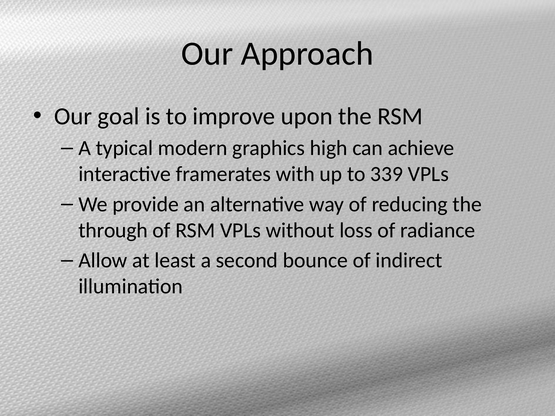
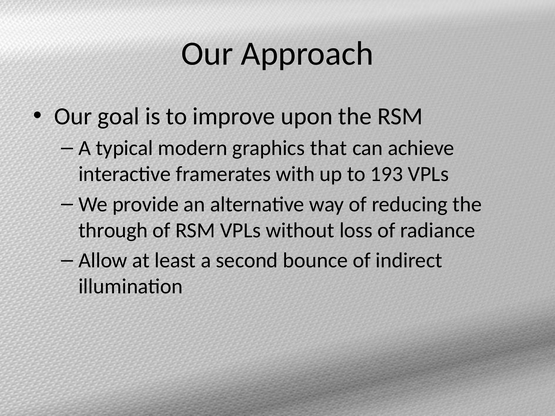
high: high -> that
339: 339 -> 193
